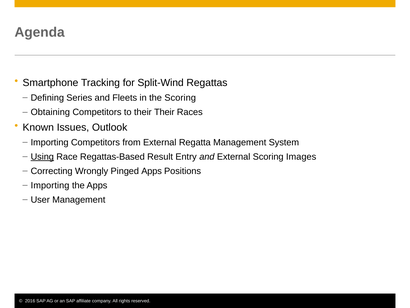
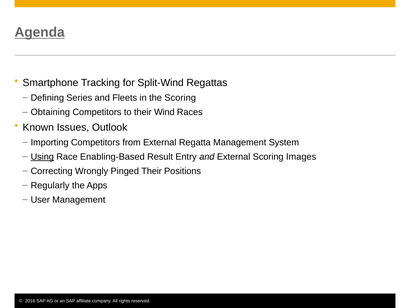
Agenda underline: none -> present
their Their: Their -> Wind
Regattas-Based: Regattas-Based -> Enabling-Based
Pinged Apps: Apps -> Their
Importing at (50, 185): Importing -> Regularly
